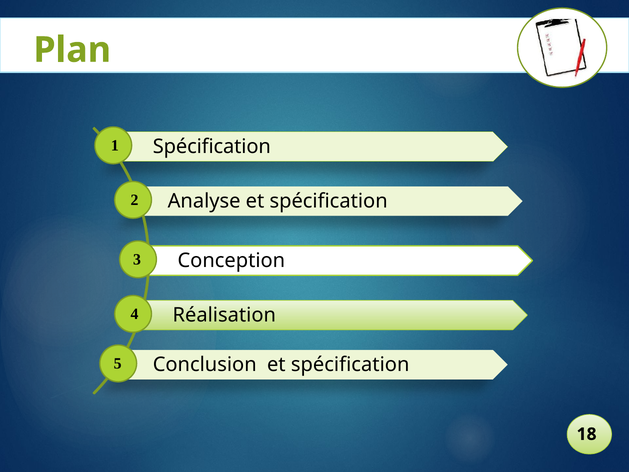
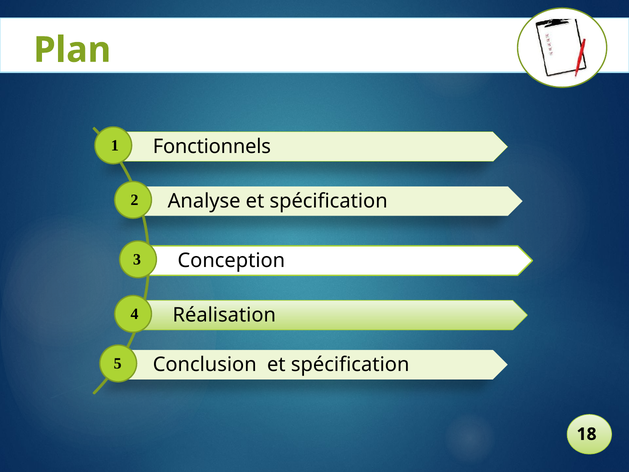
Spécification at (212, 146): Spécification -> Fonctionnels
